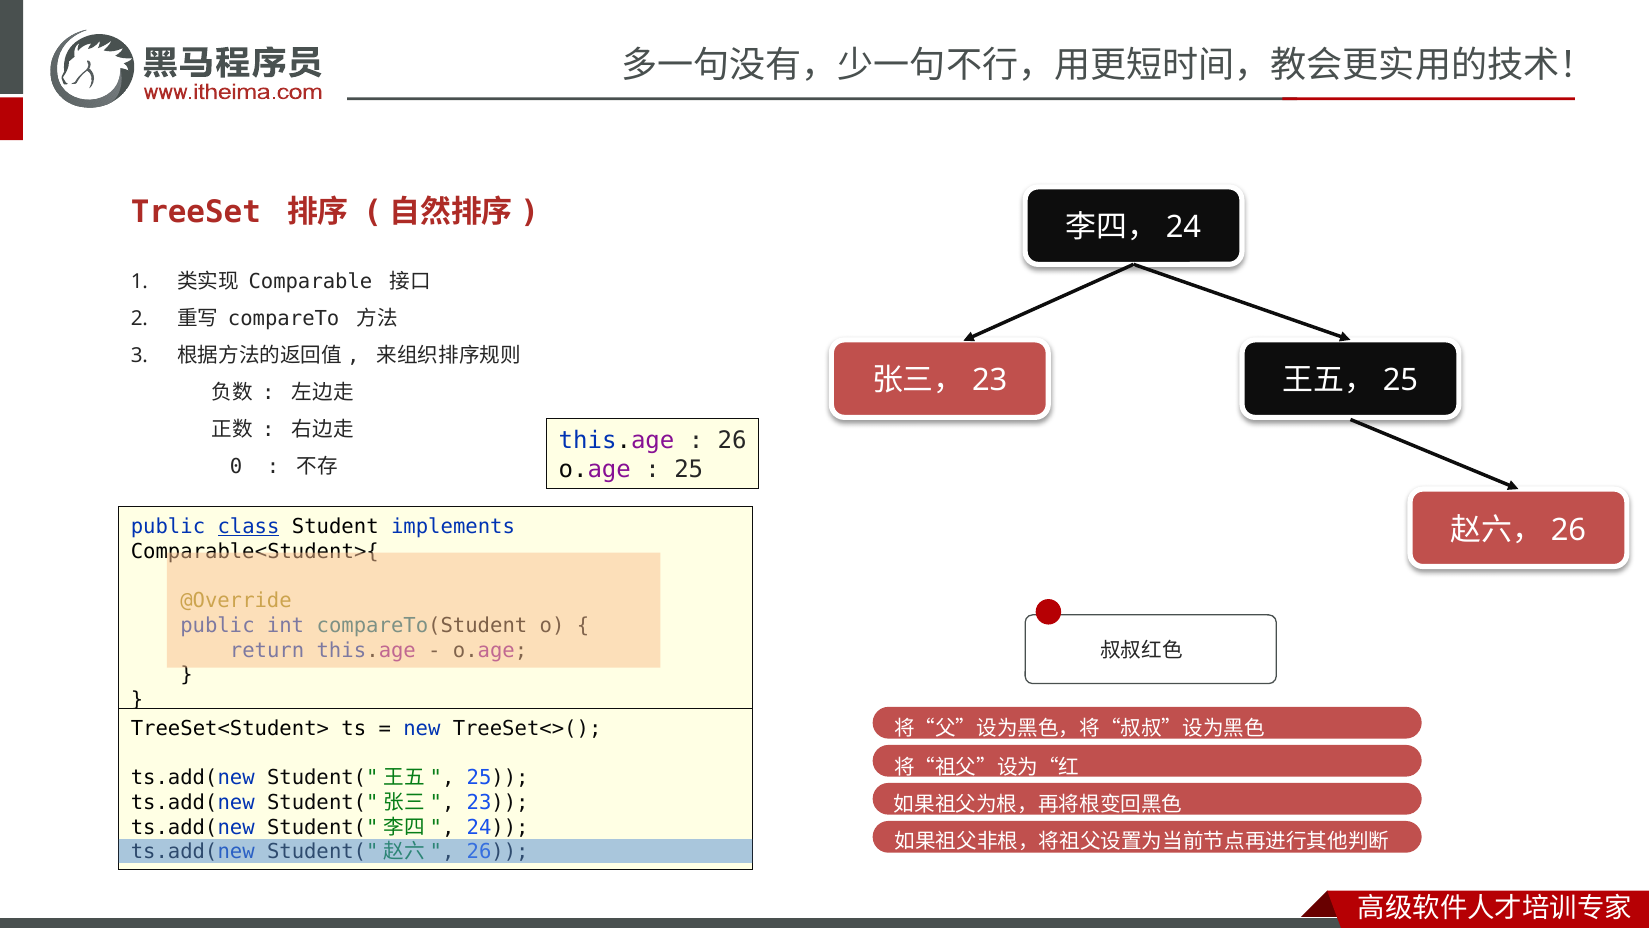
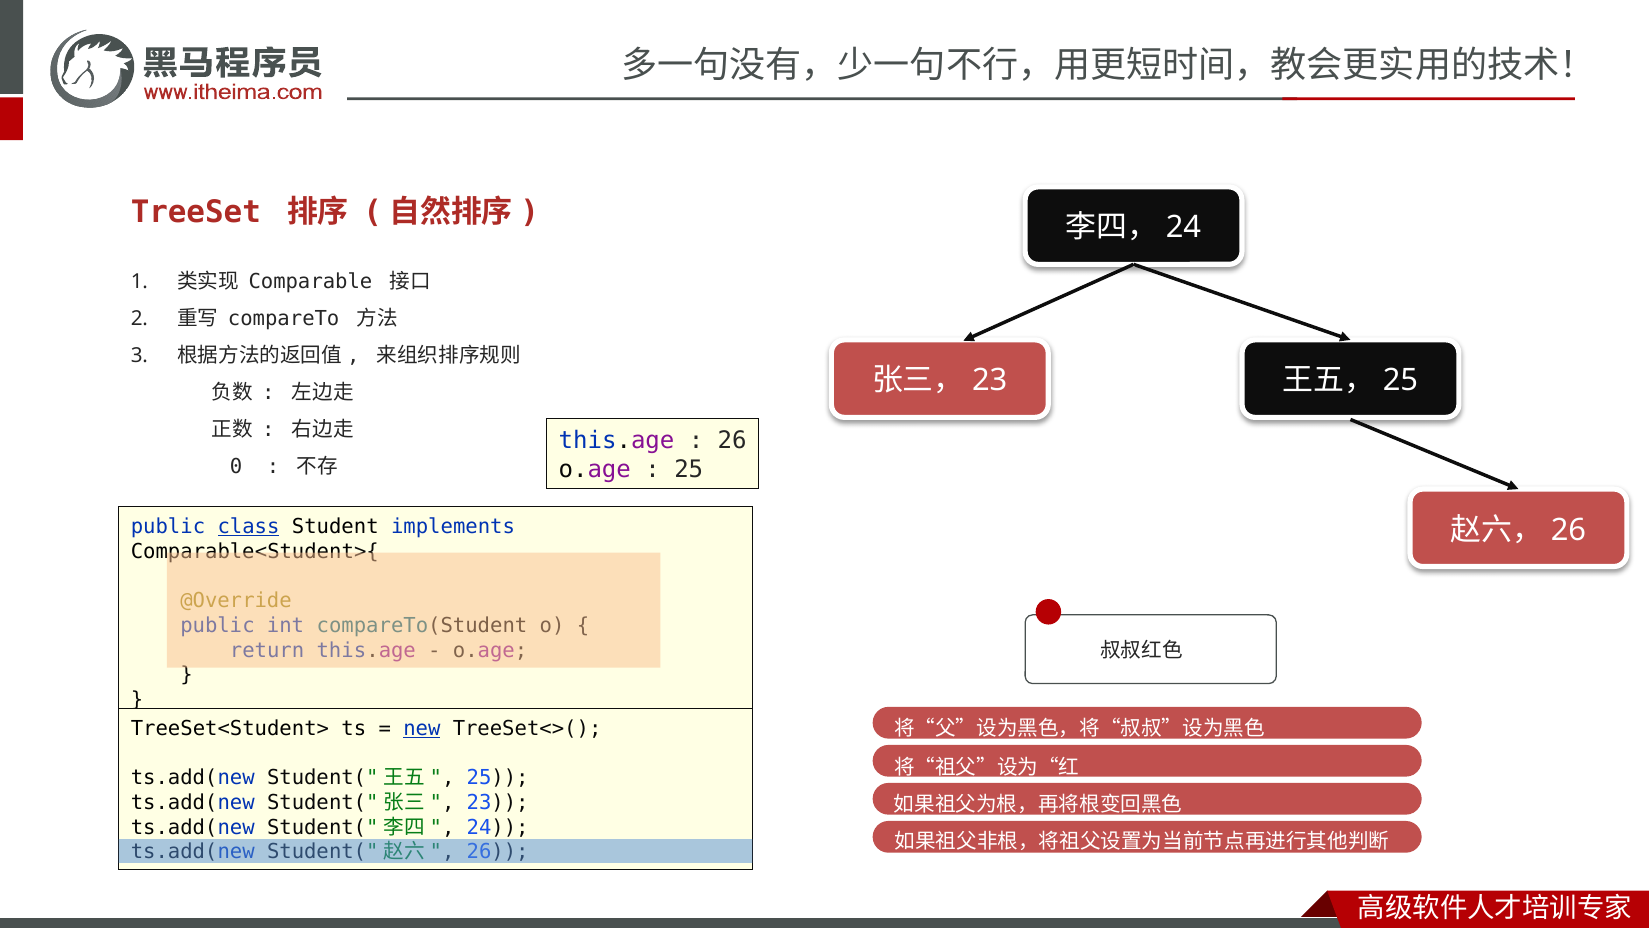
new underline: none -> present
